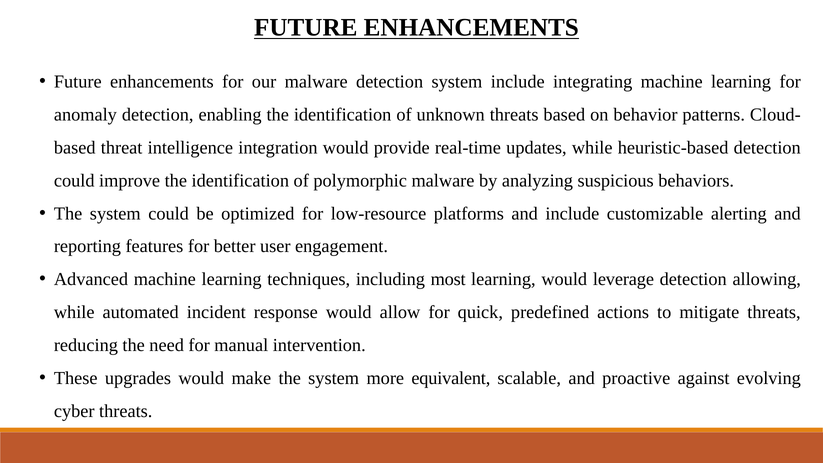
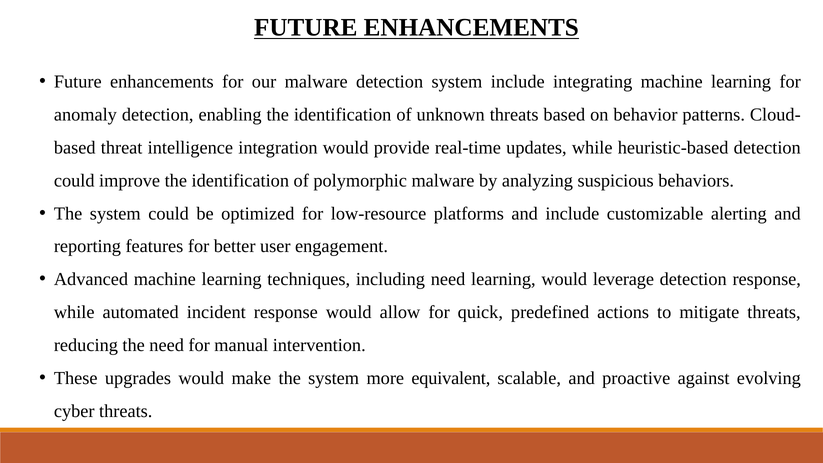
including most: most -> need
detection allowing: allowing -> response
